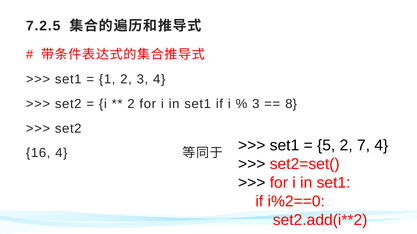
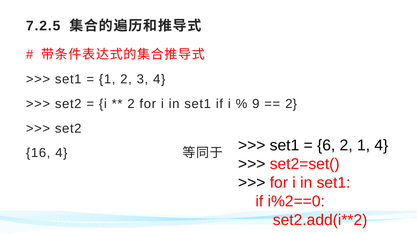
3 at (256, 104): 3 -> 9
8 at (291, 104): 8 -> 2
5: 5 -> 6
2 7: 7 -> 1
